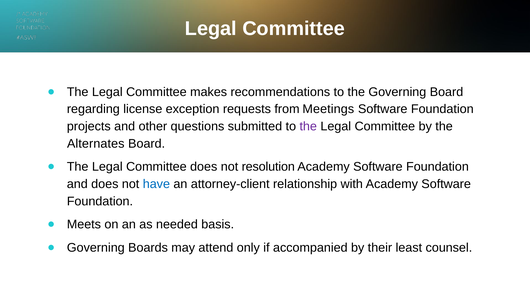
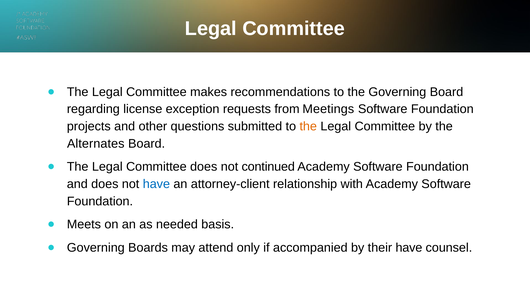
the at (308, 126) colour: purple -> orange
resolution: resolution -> continued
their least: least -> have
